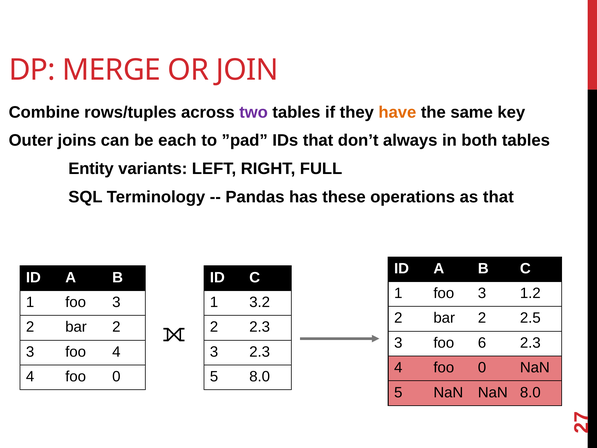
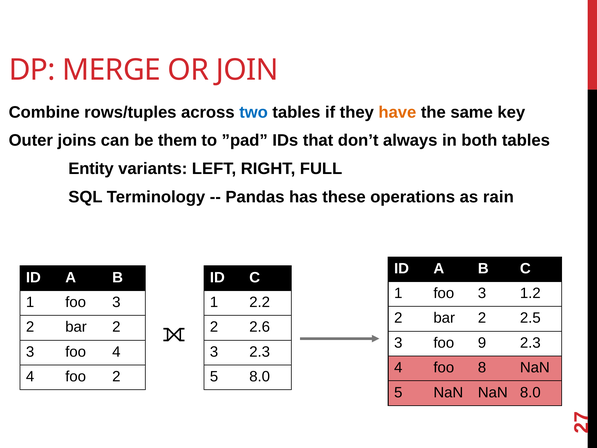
two colour: purple -> blue
each: each -> them
as that: that -> rain
3.2: 3.2 -> 2.2
2 2.3: 2.3 -> 2.6
6: 6 -> 9
0 at (482, 367): 0 -> 8
0 at (116, 376): 0 -> 2
